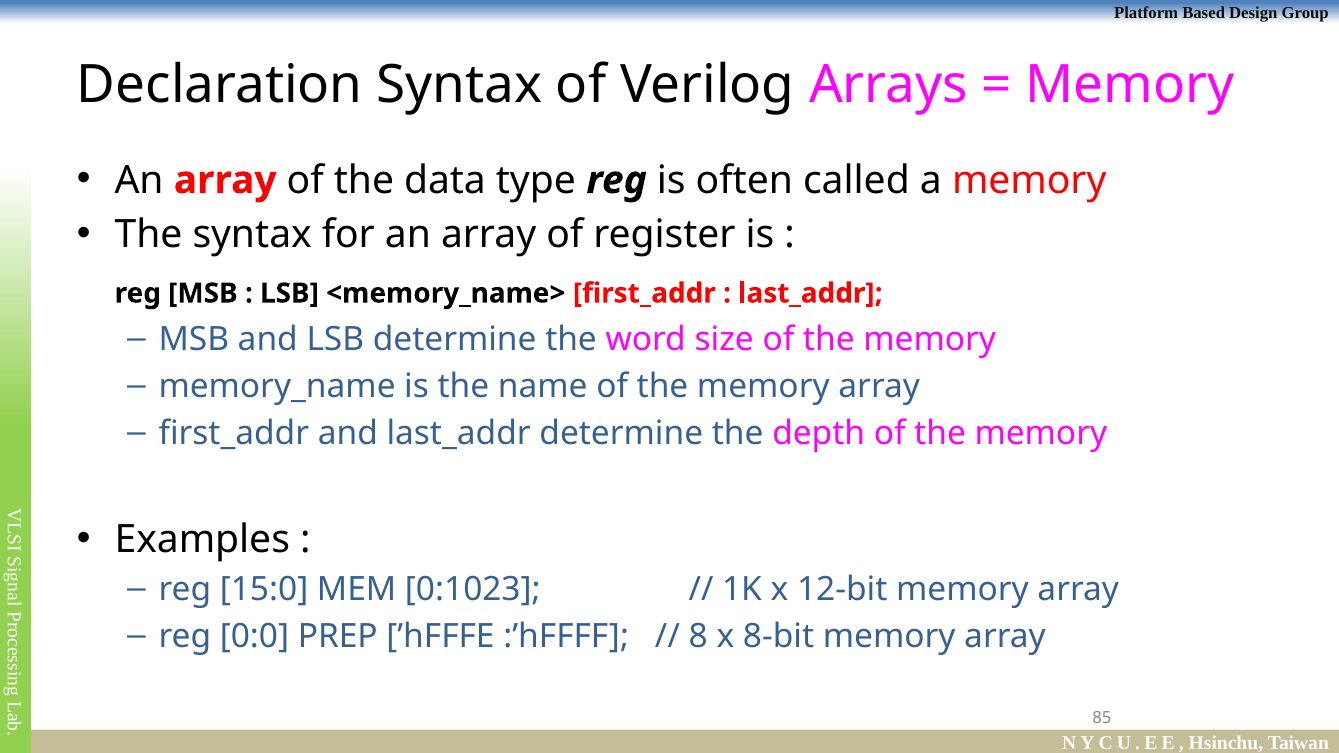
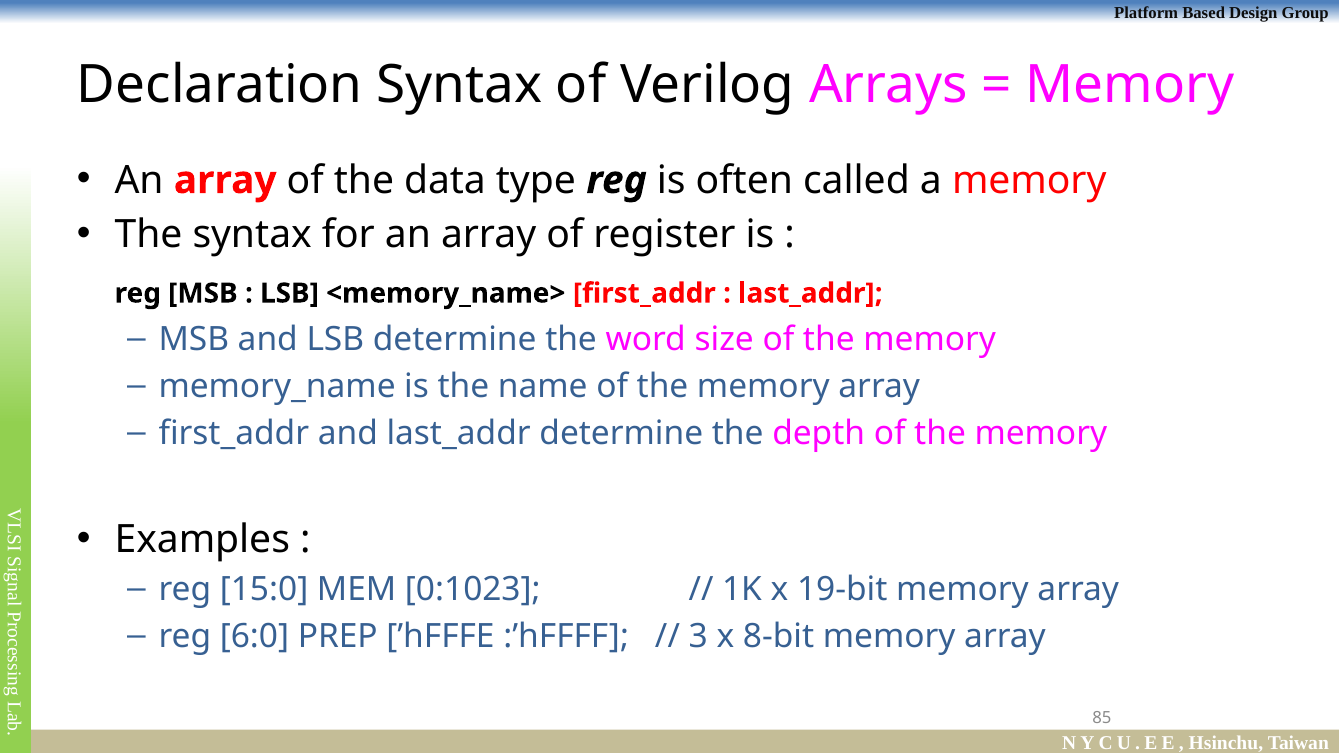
12-bit: 12-bit -> 19-bit
0:0: 0:0 -> 6:0
8: 8 -> 3
